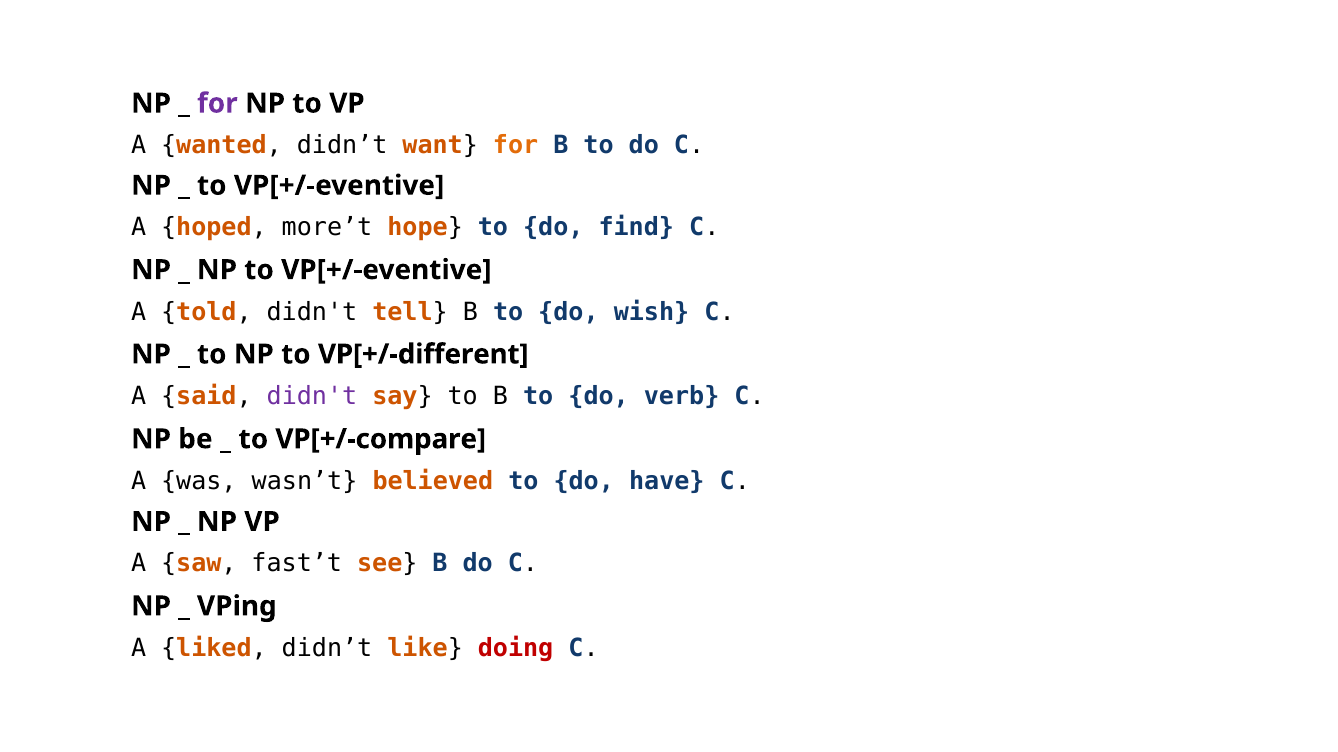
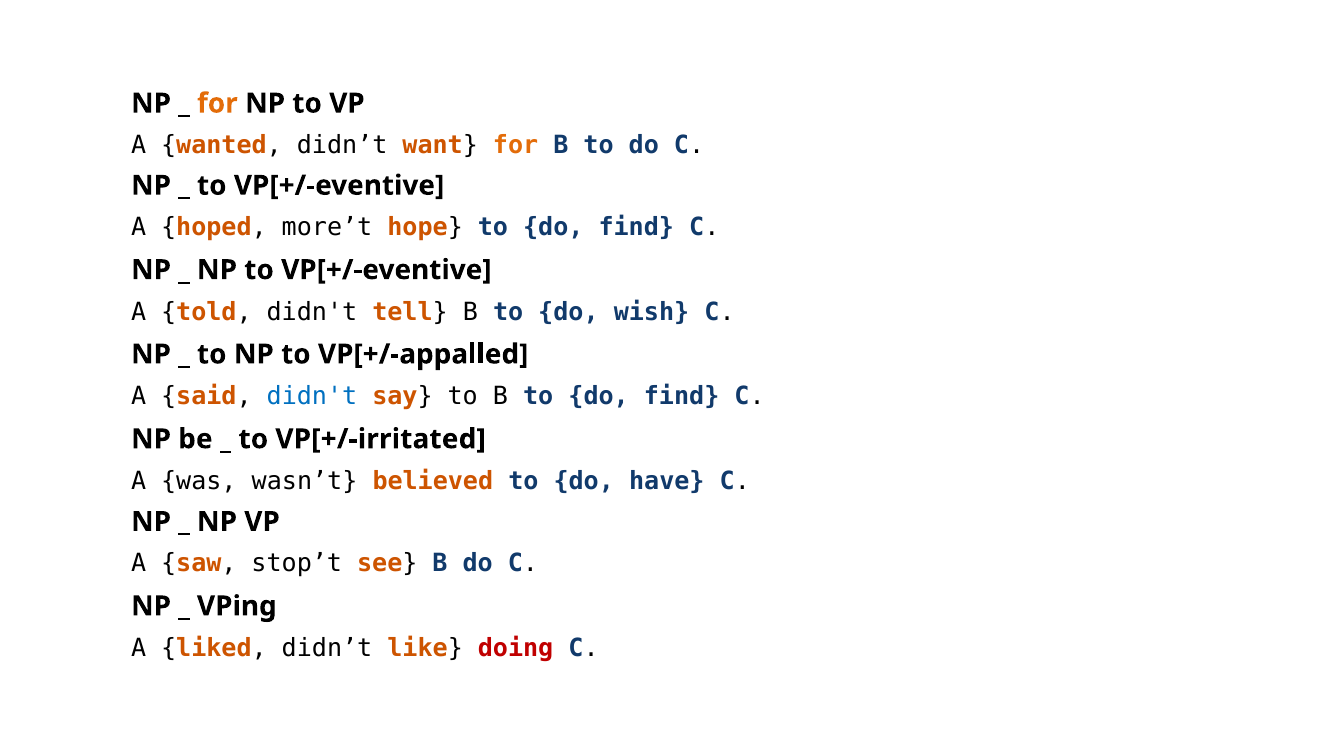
for at (217, 103) colour: purple -> orange
VP[+/-different: VP[+/-different -> VP[+/-appalled
didn't at (312, 397) colour: purple -> blue
B to do verb: verb -> find
VP[+/-compare: VP[+/-compare -> VP[+/-irritated
fast’t: fast’t -> stop’t
